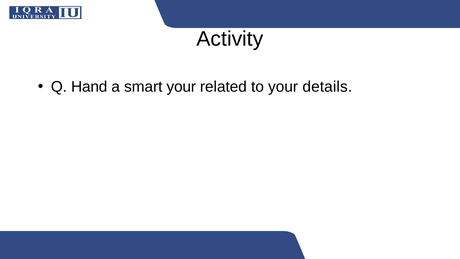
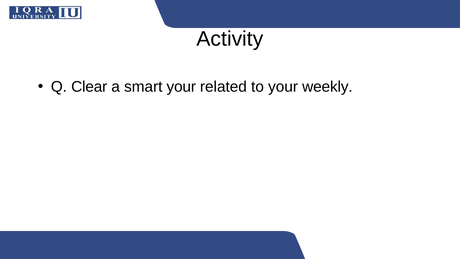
Hand: Hand -> Clear
details: details -> weekly
